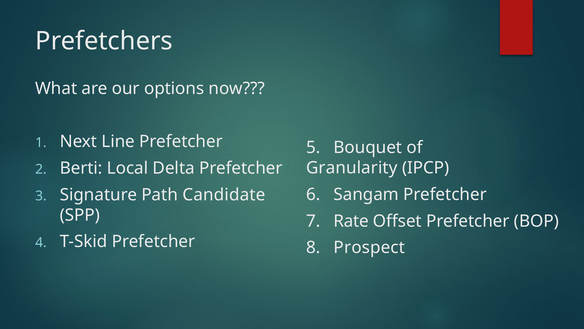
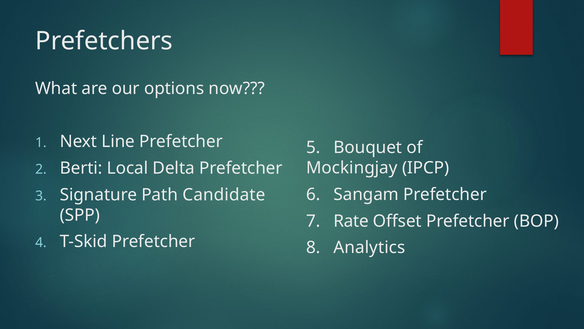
Granularity: Granularity -> Mockingjay
Prospect: Prospect -> Analytics
